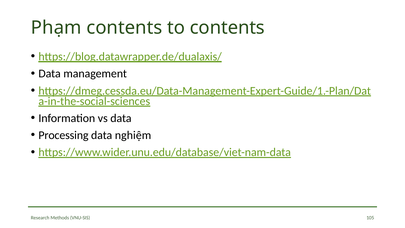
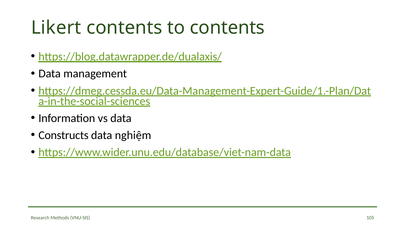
Phạm: Phạm -> Likert
Processing: Processing -> Constructs
